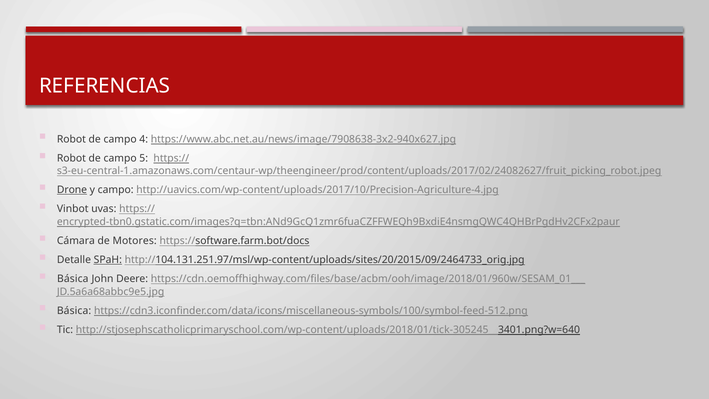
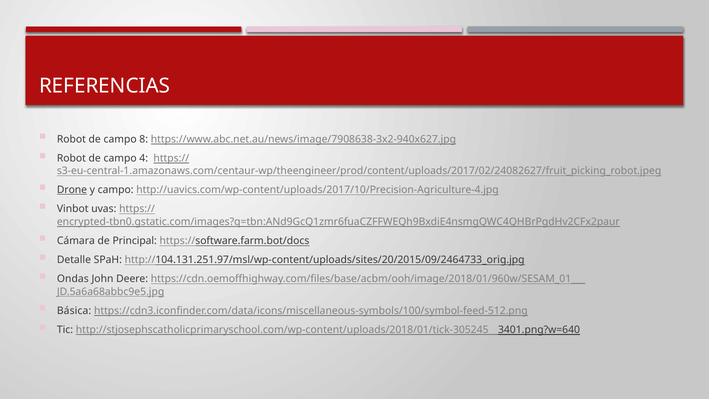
4: 4 -> 8
5: 5 -> 4
Motores: Motores -> Principal
SPaH underline: present -> none
Básica at (73, 279): Básica -> Ondas
